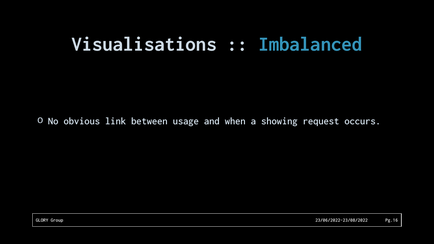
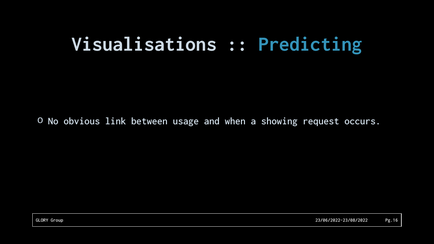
Imbalanced: Imbalanced -> Predicting
